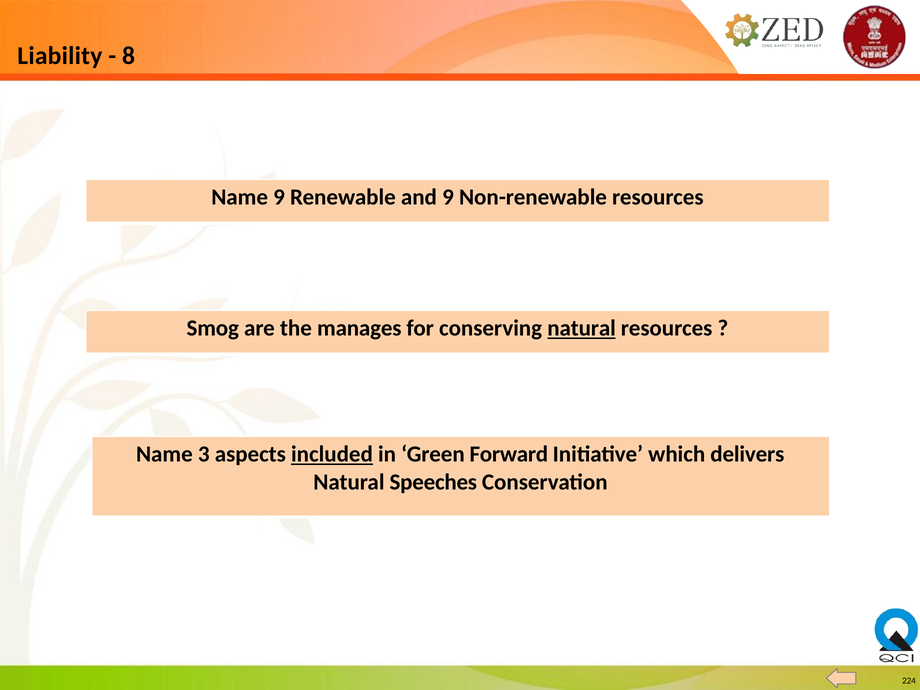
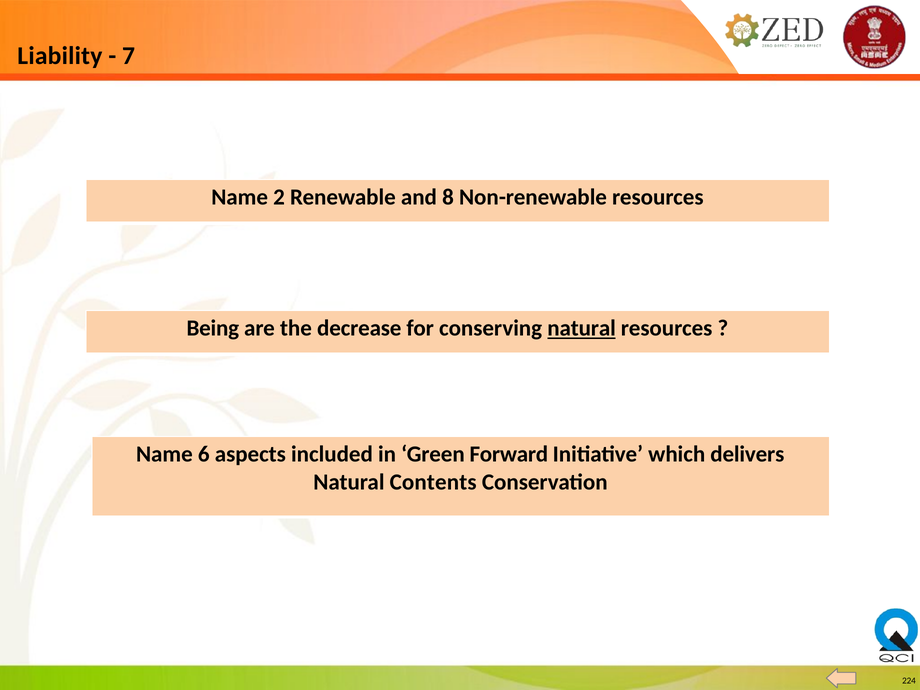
8: 8 -> 7
Name 9: 9 -> 2
and 9: 9 -> 8
Smog: Smog -> Being
manages: manages -> decrease
3: 3 -> 6
included underline: present -> none
Speeches: Speeches -> Contents
